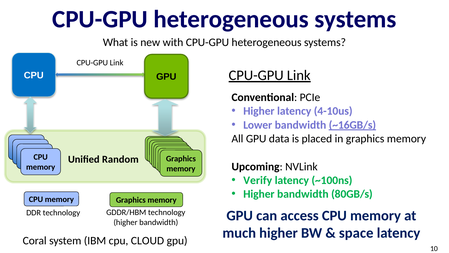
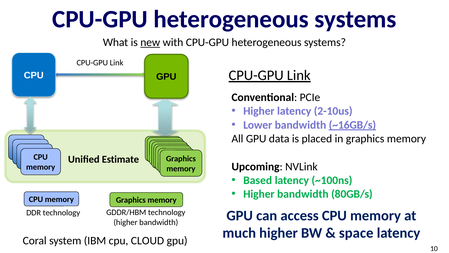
new underline: none -> present
4-10us: 4-10us -> 2-10us
Random: Random -> Estimate
Verify: Verify -> Based
